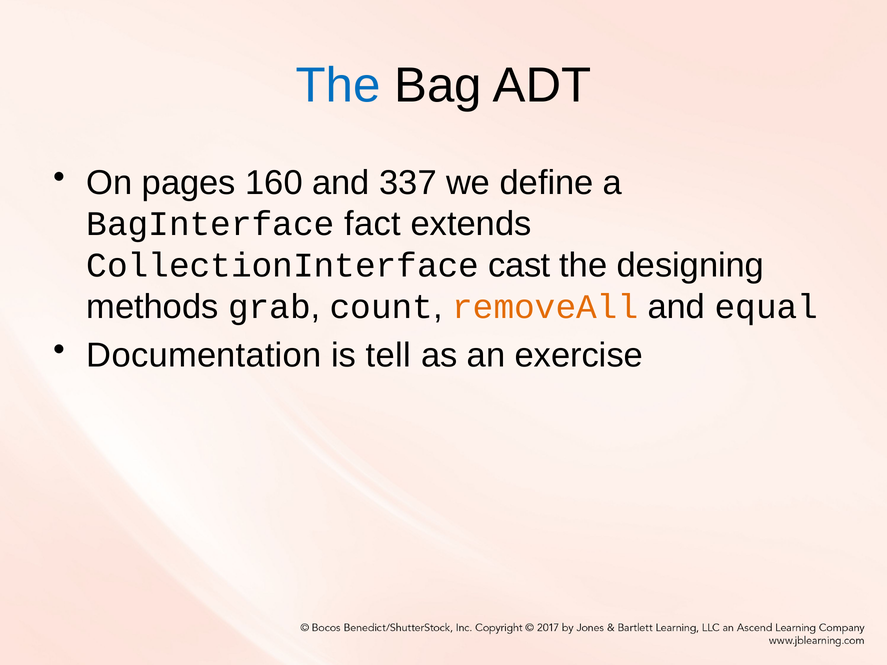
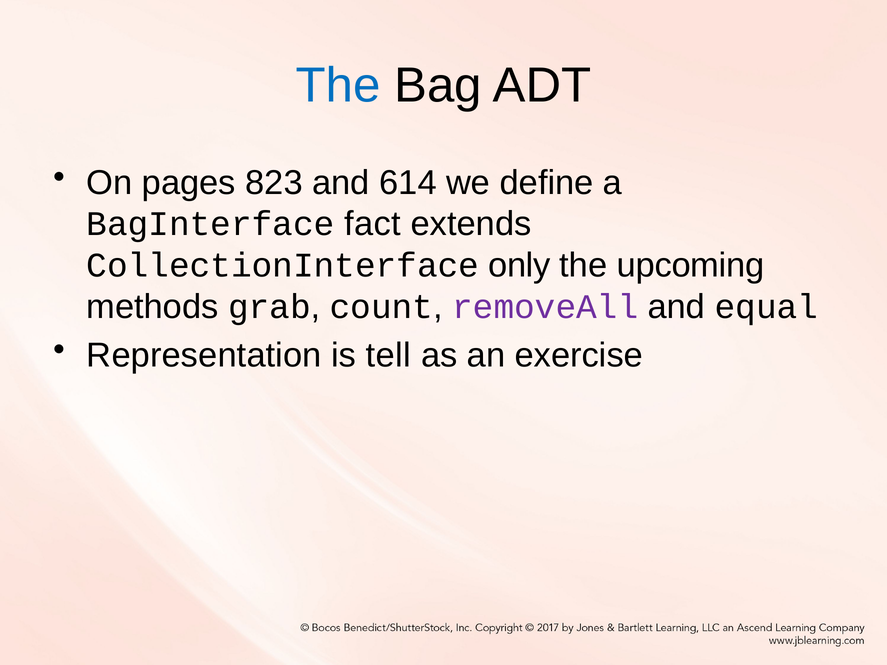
160: 160 -> 823
337: 337 -> 614
cast: cast -> only
designing: designing -> upcoming
removeAll colour: orange -> purple
Documentation: Documentation -> Representation
